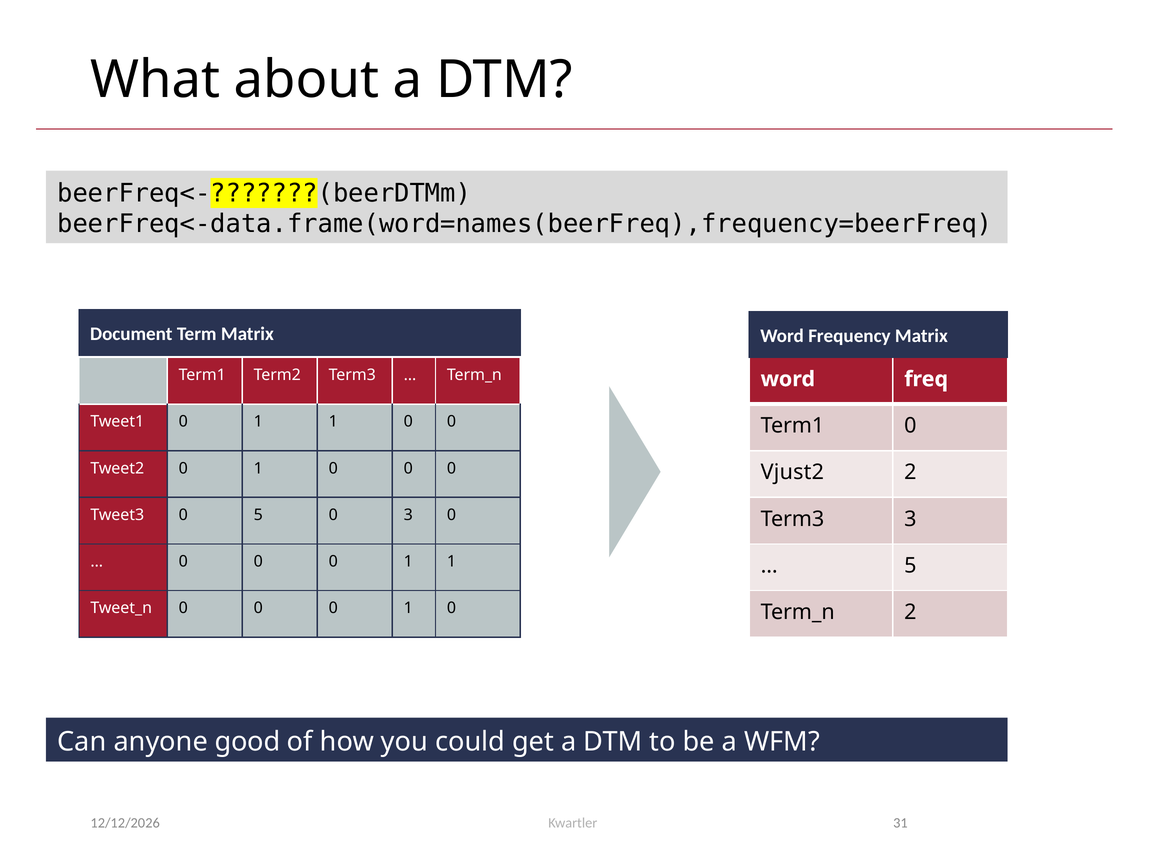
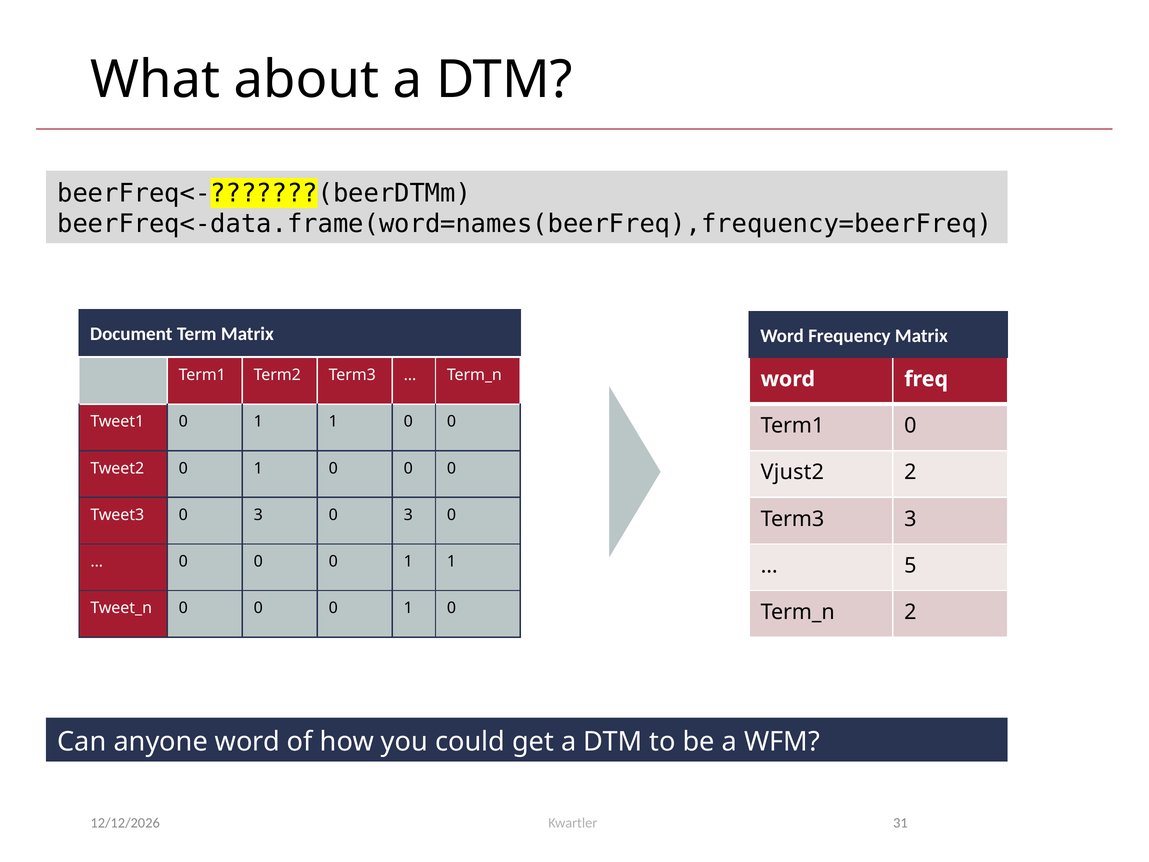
Tweet3 0 5: 5 -> 3
anyone good: good -> word
